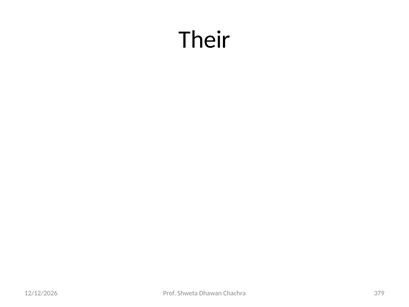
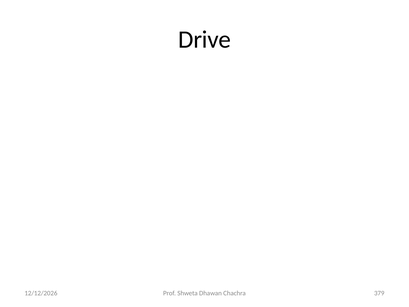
Their: Their -> Drive
